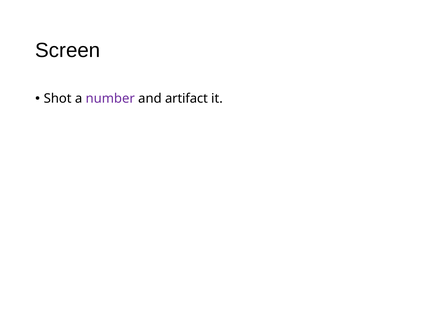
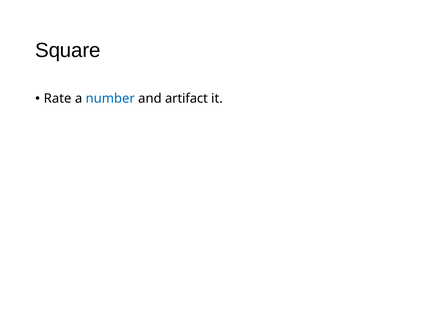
Screen: Screen -> Square
Shot: Shot -> Rate
number colour: purple -> blue
